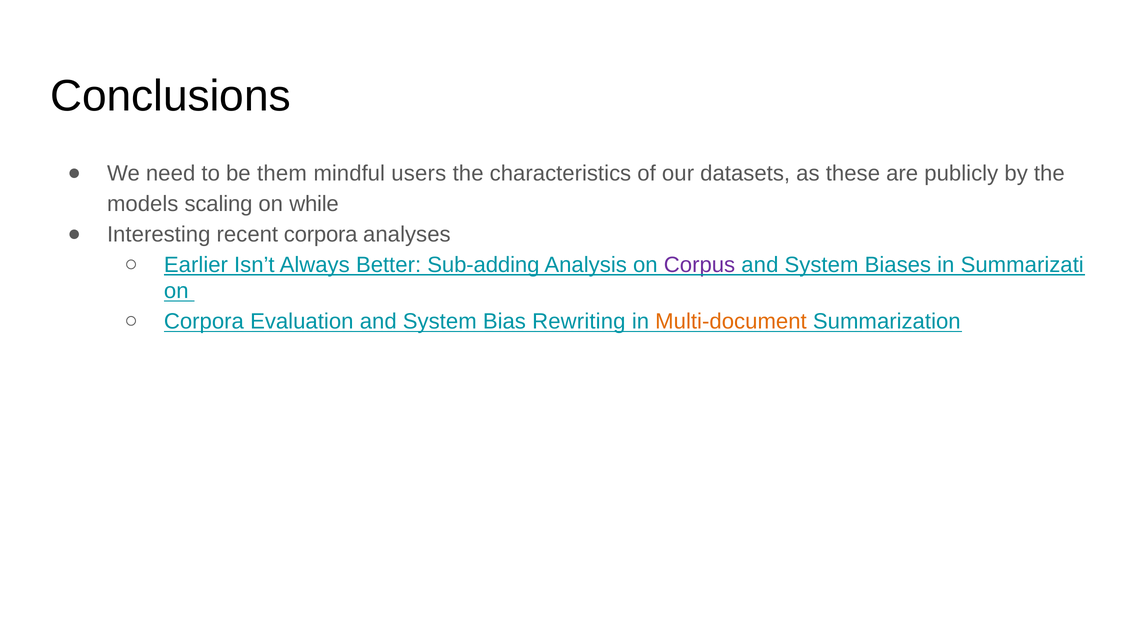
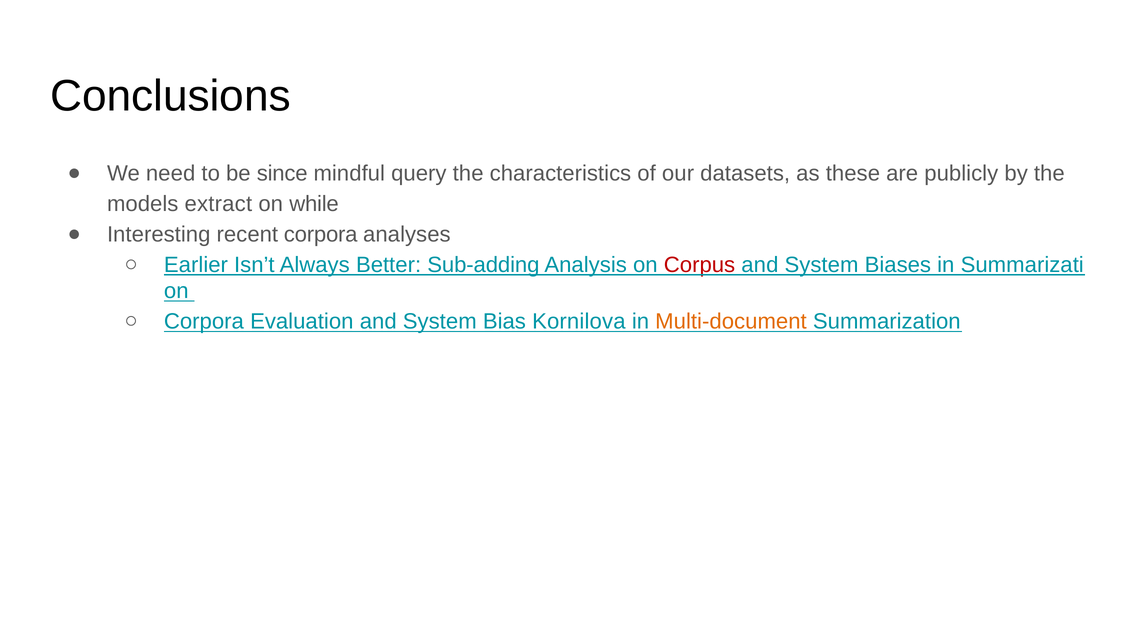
them: them -> since
users: users -> query
scaling: scaling -> extract
Corpus colour: purple -> red
Rewriting: Rewriting -> Kornilova
